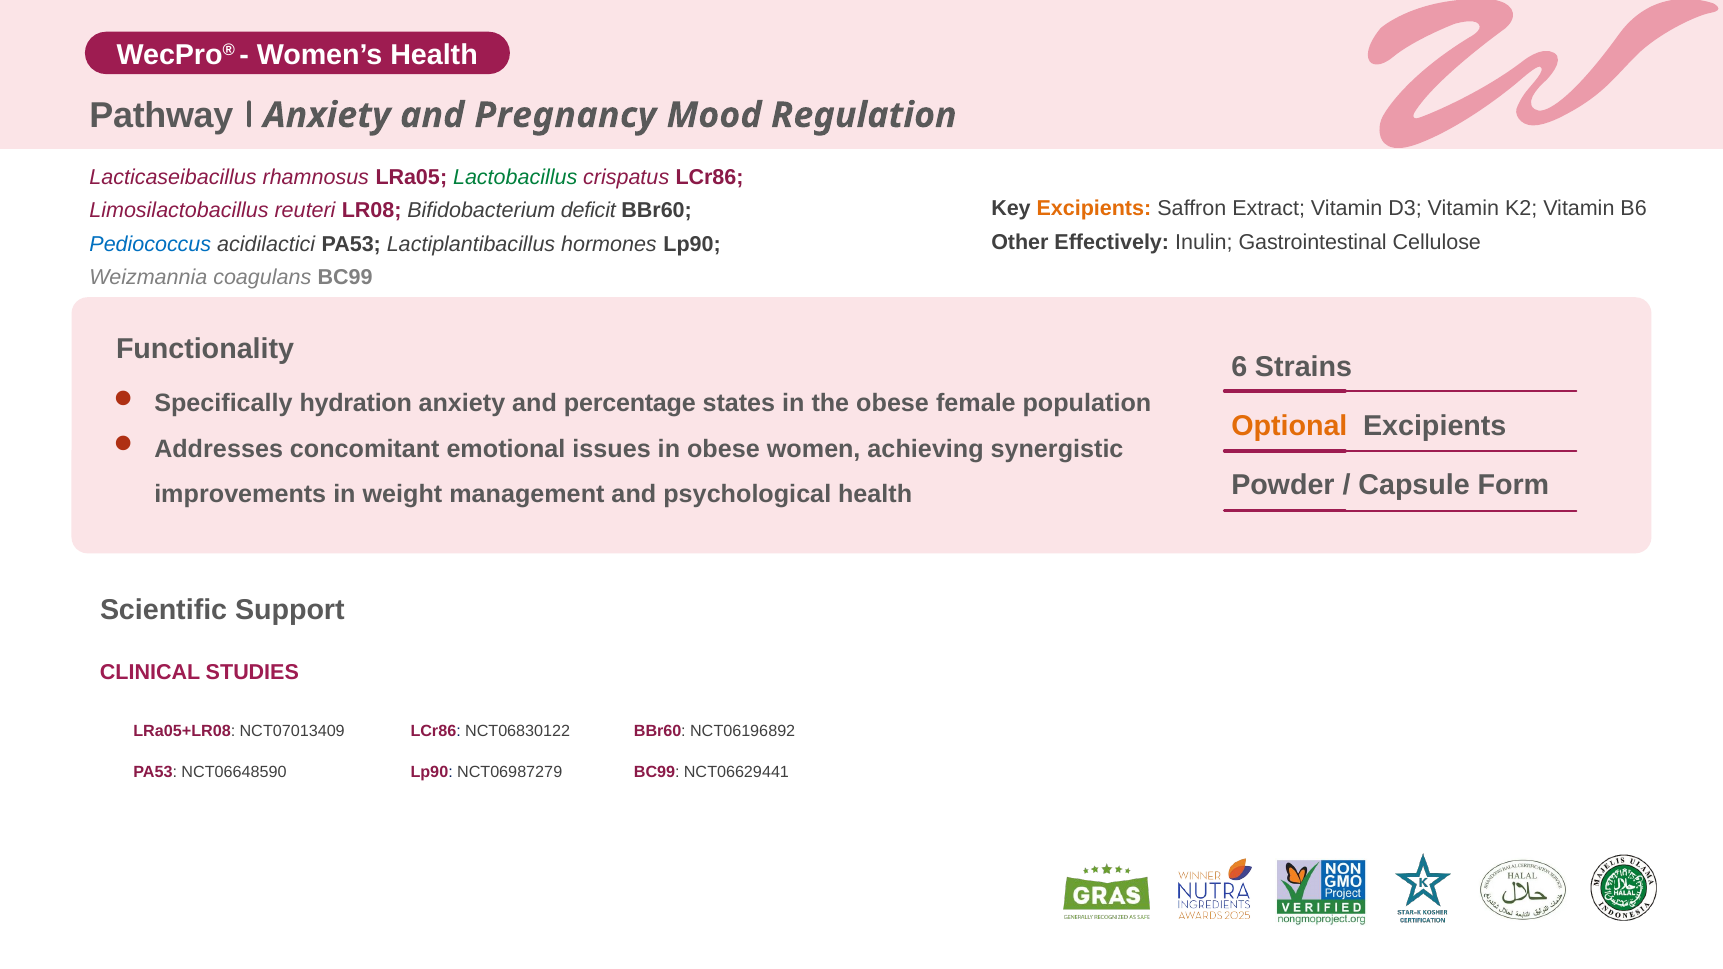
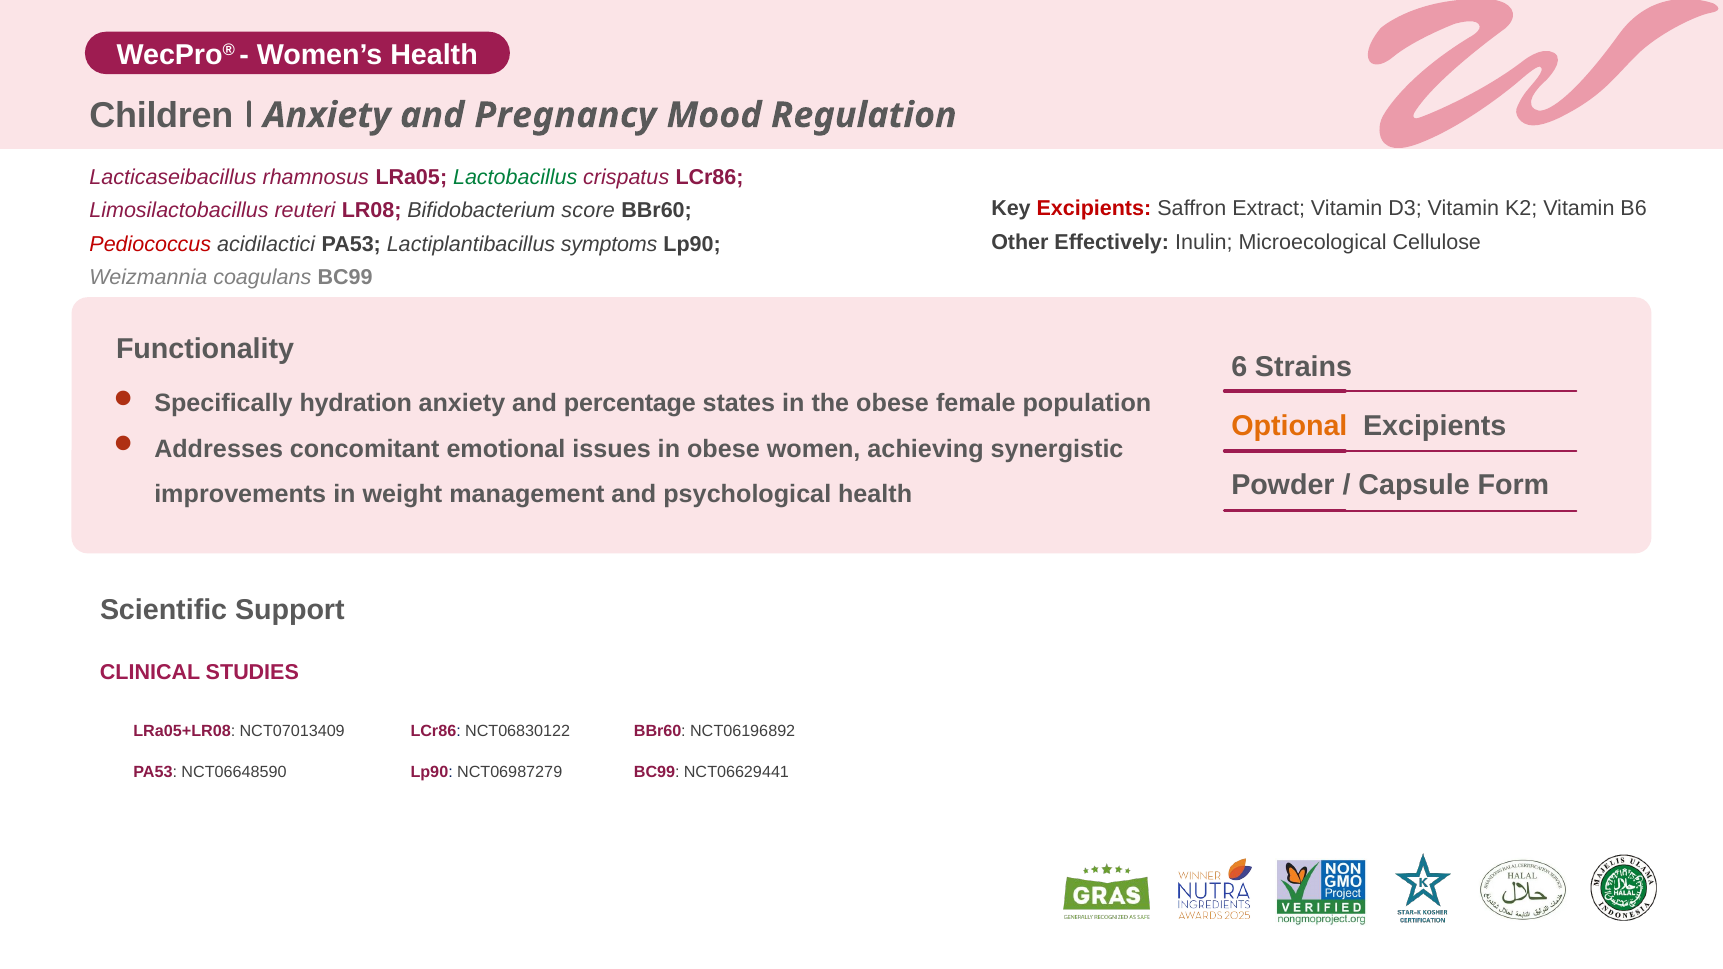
Pathway: Pathway -> Children
Excipients at (1094, 209) colour: orange -> red
deficit: deficit -> score
Gastrointestinal: Gastrointestinal -> Microecological
Pediococcus colour: blue -> red
hormones: hormones -> symptoms
